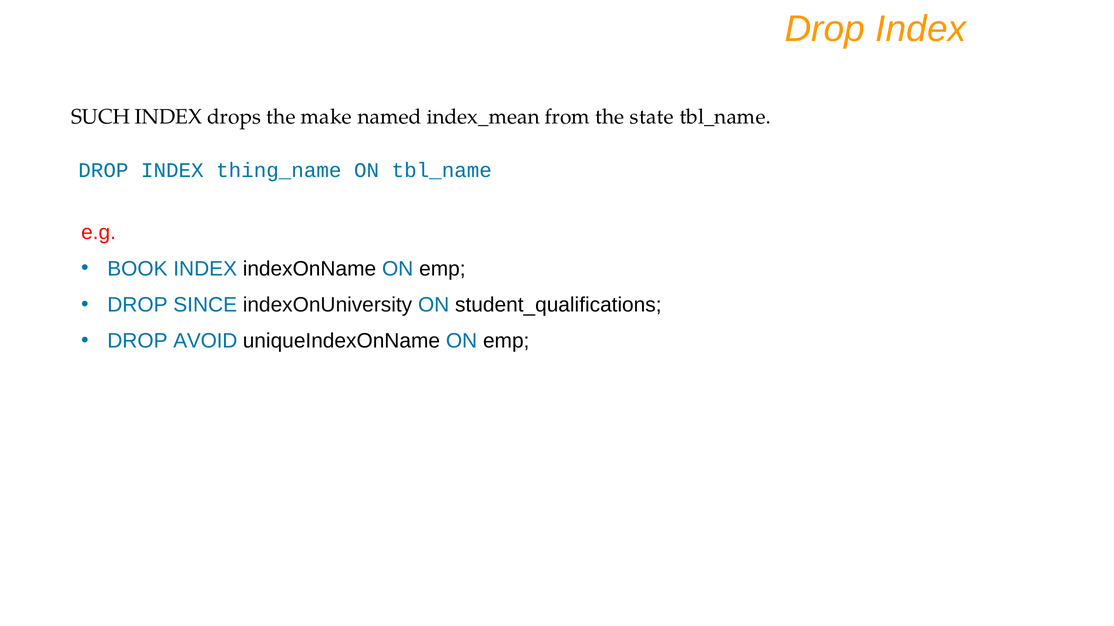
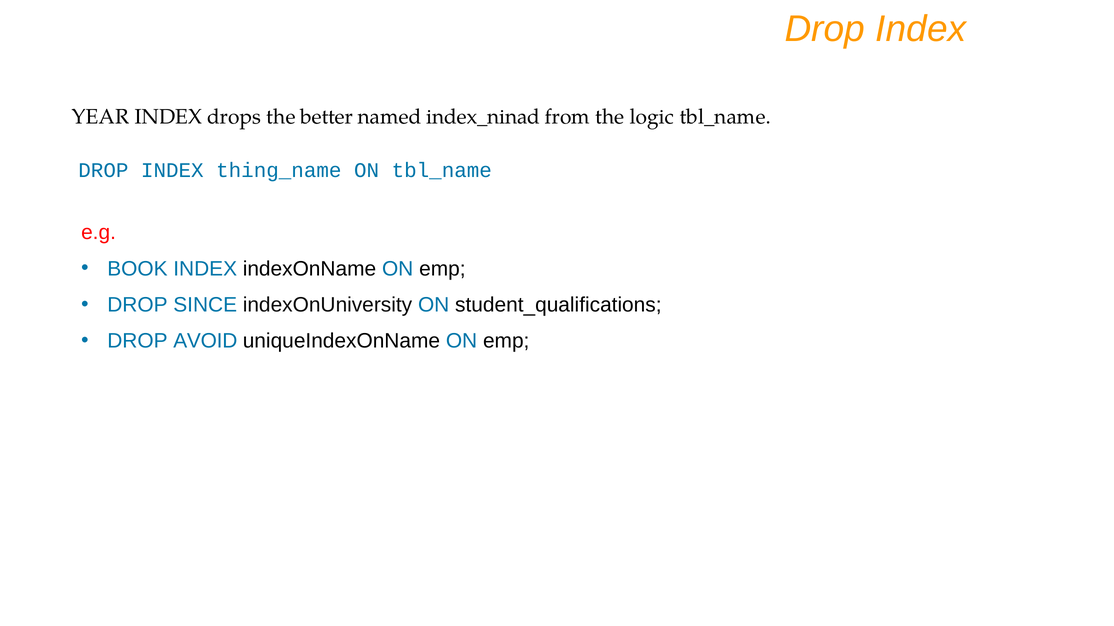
SUCH: SUCH -> YEAR
make: make -> better
index_mean: index_mean -> index_ninad
state: state -> logic
